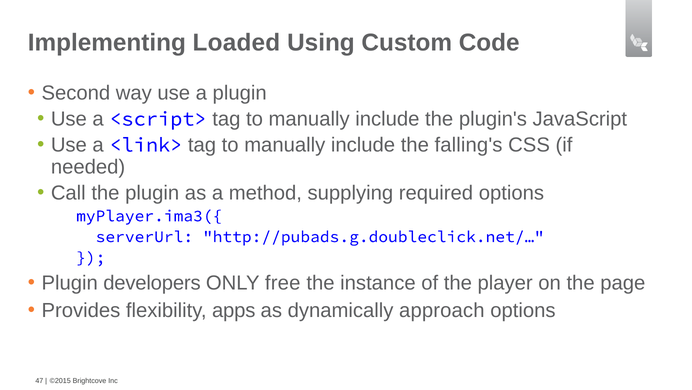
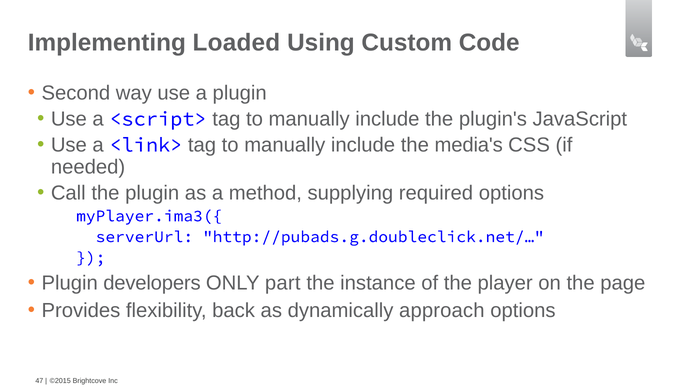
falling's: falling's -> media's
free: free -> part
apps: apps -> back
